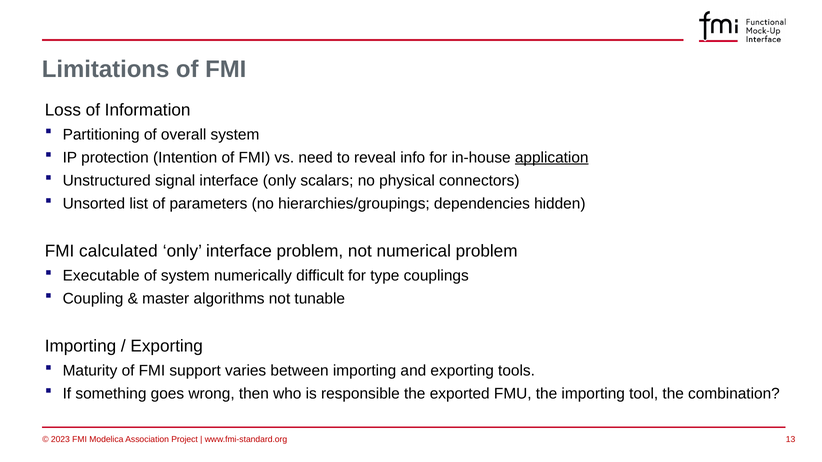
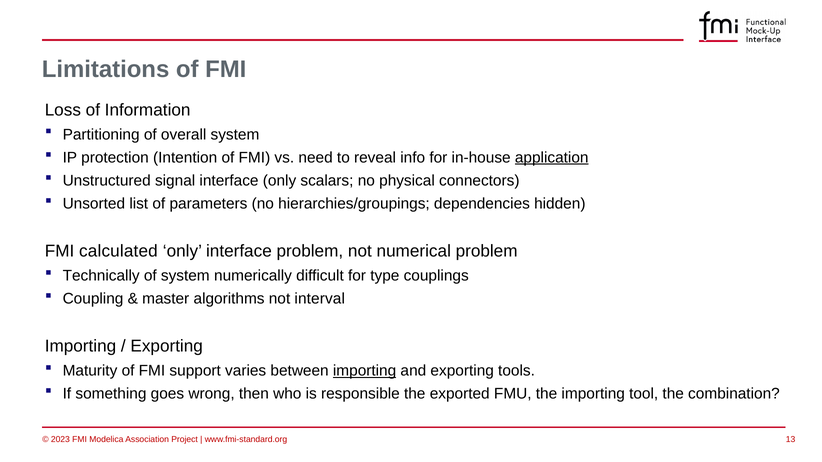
Executable: Executable -> Technically
tunable: tunable -> interval
importing at (365, 371) underline: none -> present
